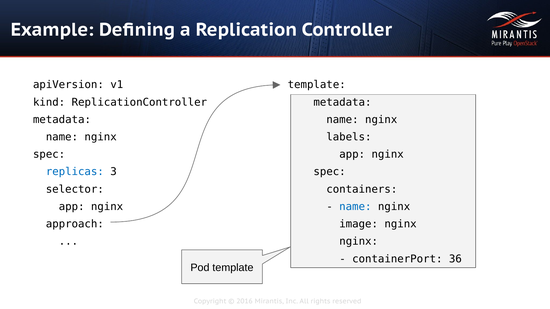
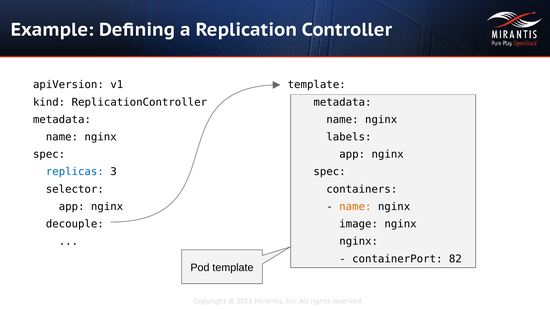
name at (355, 207) colour: blue -> orange
approach: approach -> decouple
36: 36 -> 82
